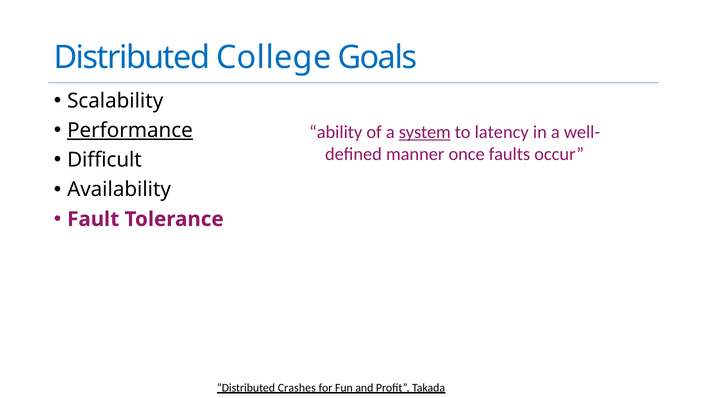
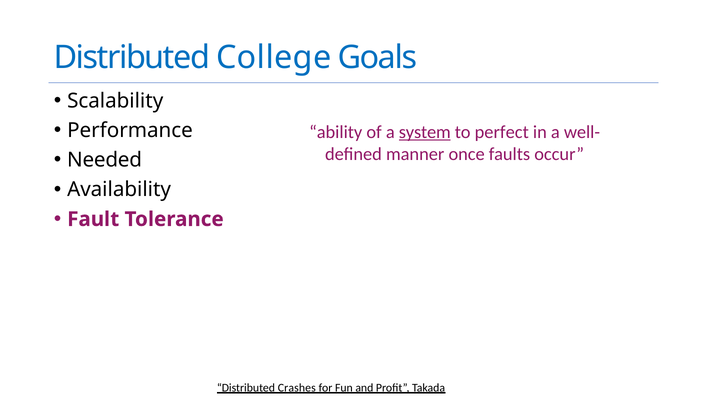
Performance underline: present -> none
latency: latency -> perfect
Difficult: Difficult -> Needed
